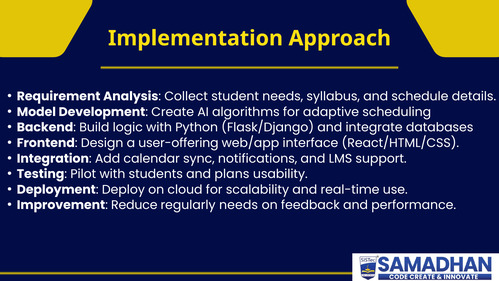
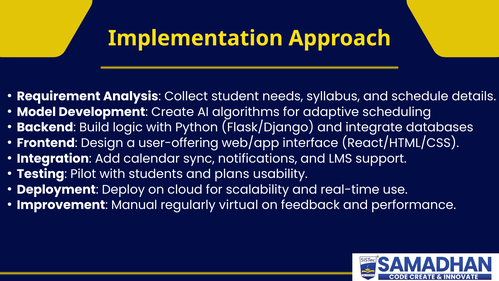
Reduce: Reduce -> Manual
regularly needs: needs -> virtual
